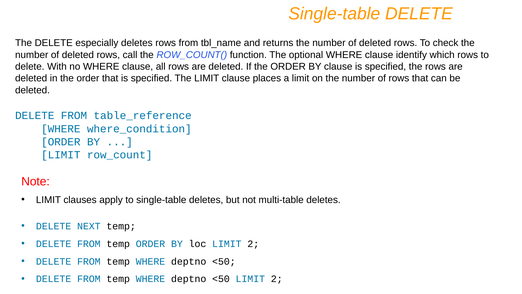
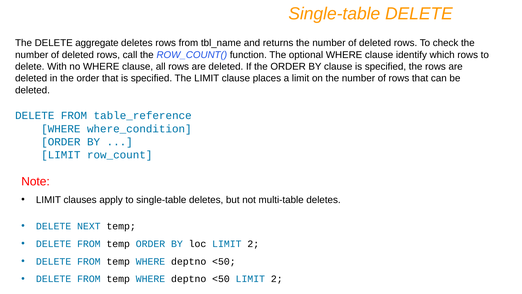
especially: especially -> aggregate
